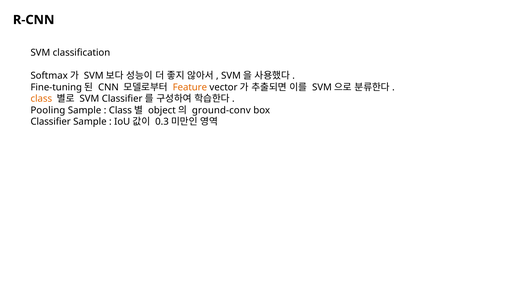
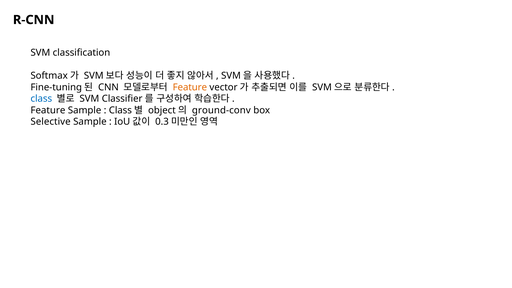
class colour: orange -> blue
Pooling at (48, 110): Pooling -> Feature
Classifier: Classifier -> Selective
